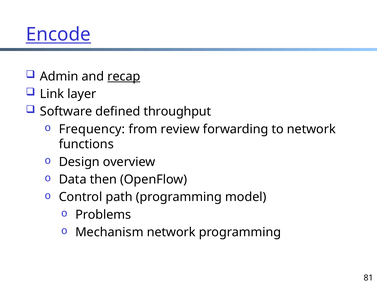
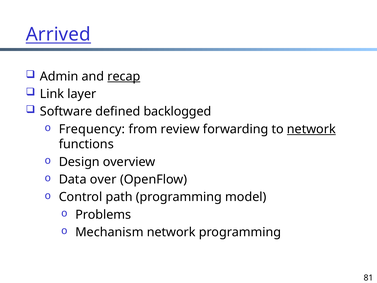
Encode: Encode -> Arrived
throughput: throughput -> backlogged
network at (311, 129) underline: none -> present
then: then -> over
